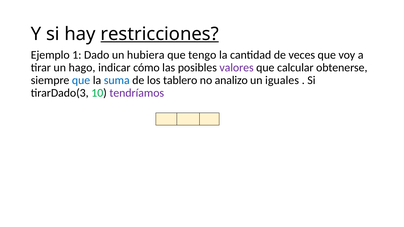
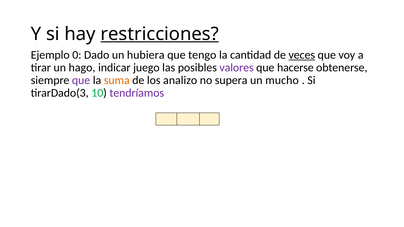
1: 1 -> 0
veces underline: none -> present
cómo: cómo -> juego
calcular: calcular -> hacerse
que at (81, 80) colour: blue -> purple
suma colour: blue -> orange
tablero: tablero -> analizo
analizo: analizo -> supera
iguales: iguales -> mucho
